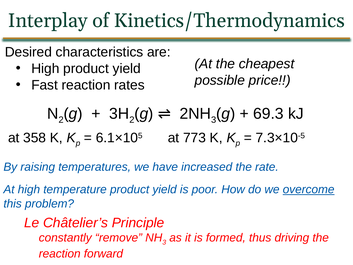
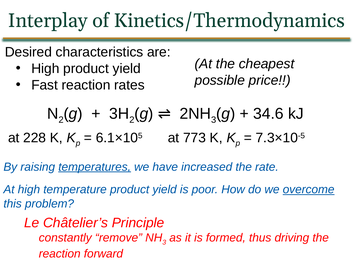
69.3: 69.3 -> 34.6
358: 358 -> 228
temperatures underline: none -> present
